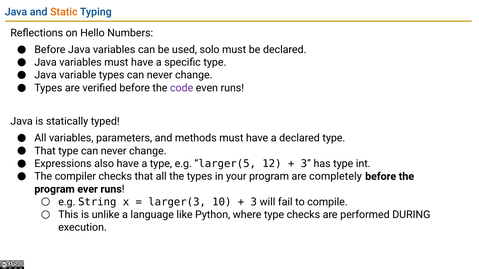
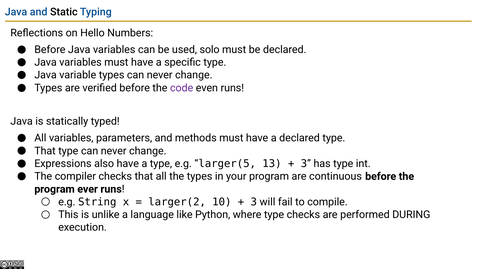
Static colour: orange -> black
12: 12 -> 13
completely: completely -> continuous
larger(3: larger(3 -> larger(2
